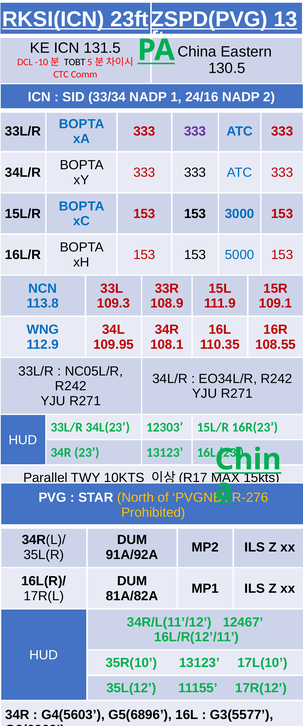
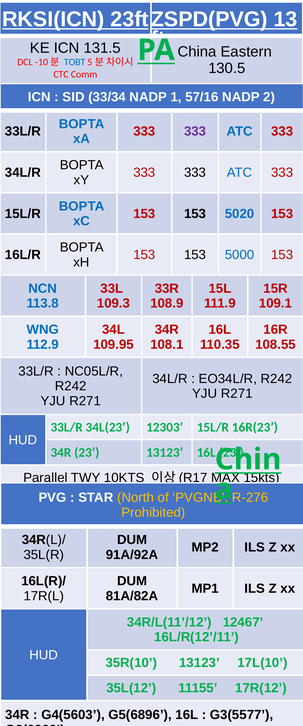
TOBT colour: black -> blue
24/16: 24/16 -> 57/16
3000: 3000 -> 5020
